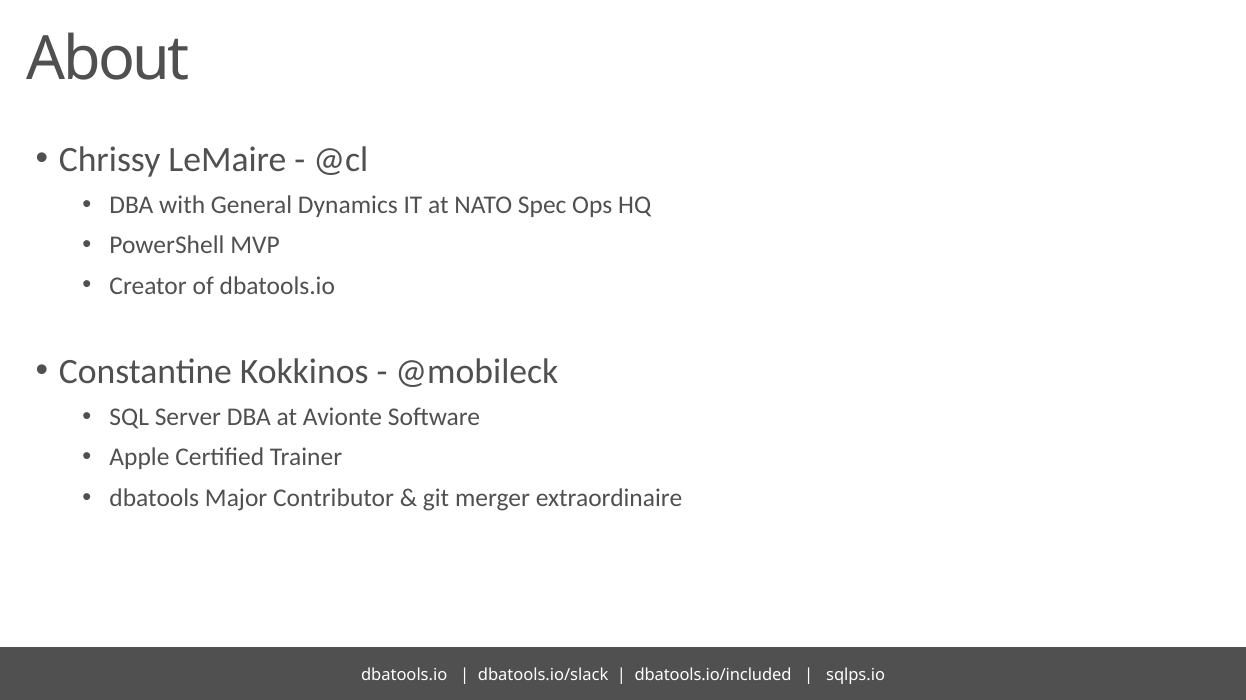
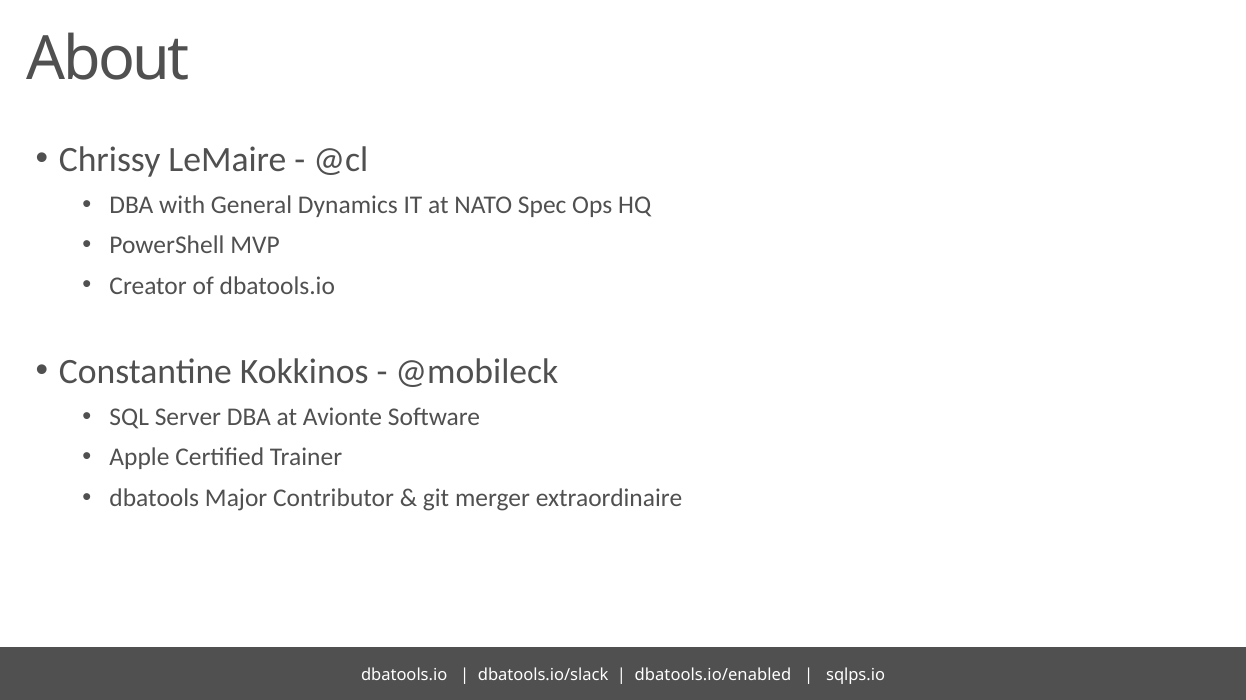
dbatools.io/included: dbatools.io/included -> dbatools.io/enabled
